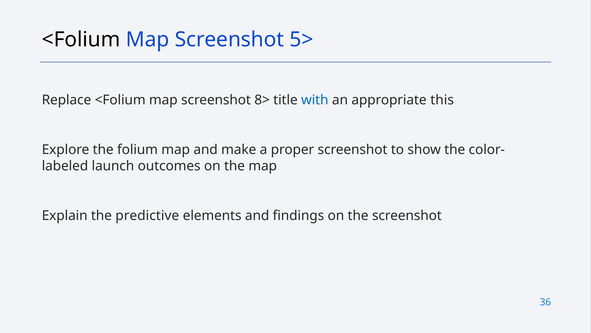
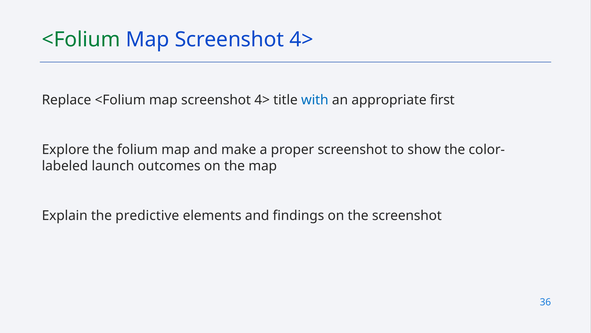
<Folium at (81, 39) colour: black -> green
5> at (301, 39): 5> -> 4>
8> at (262, 100): 8> -> 4>
this: this -> first
